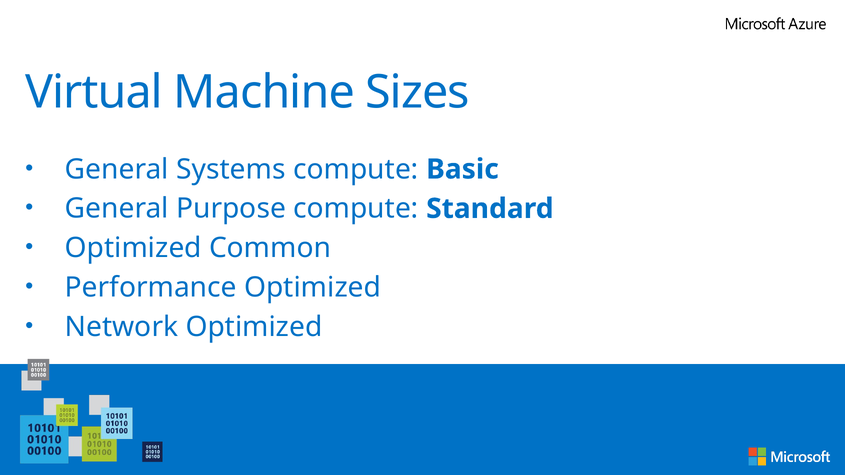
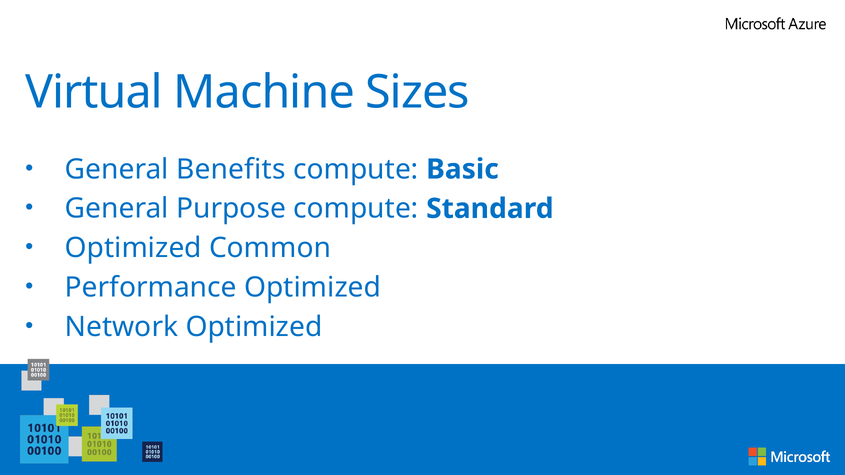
Systems: Systems -> Benefits
